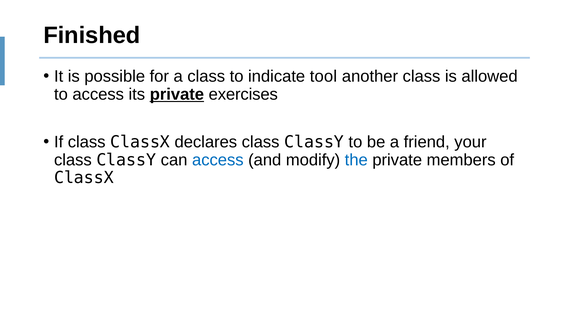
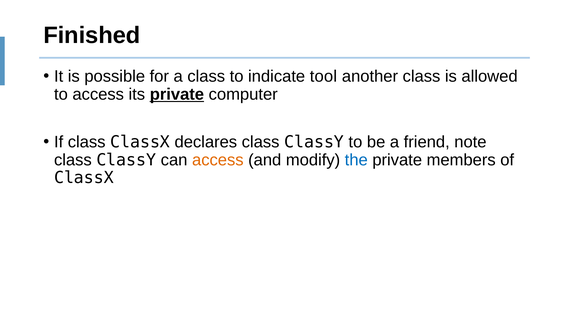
exercises: exercises -> computer
your: your -> note
access at (218, 160) colour: blue -> orange
